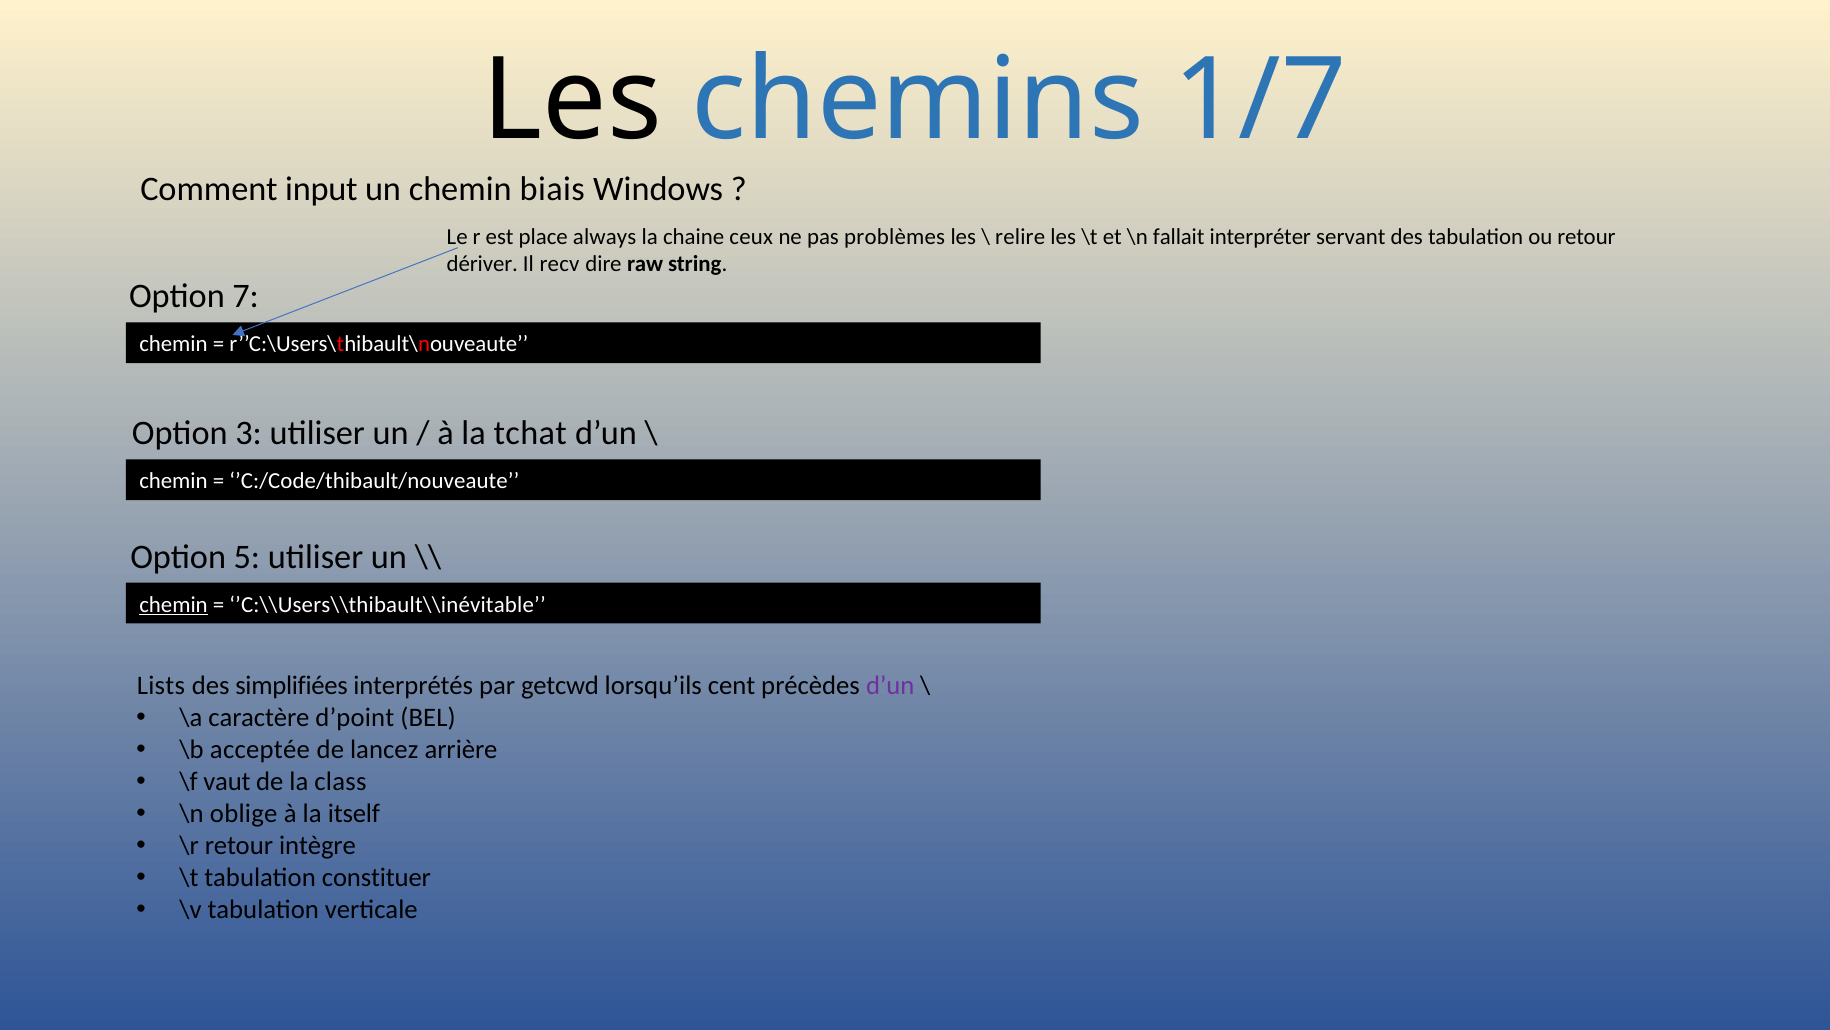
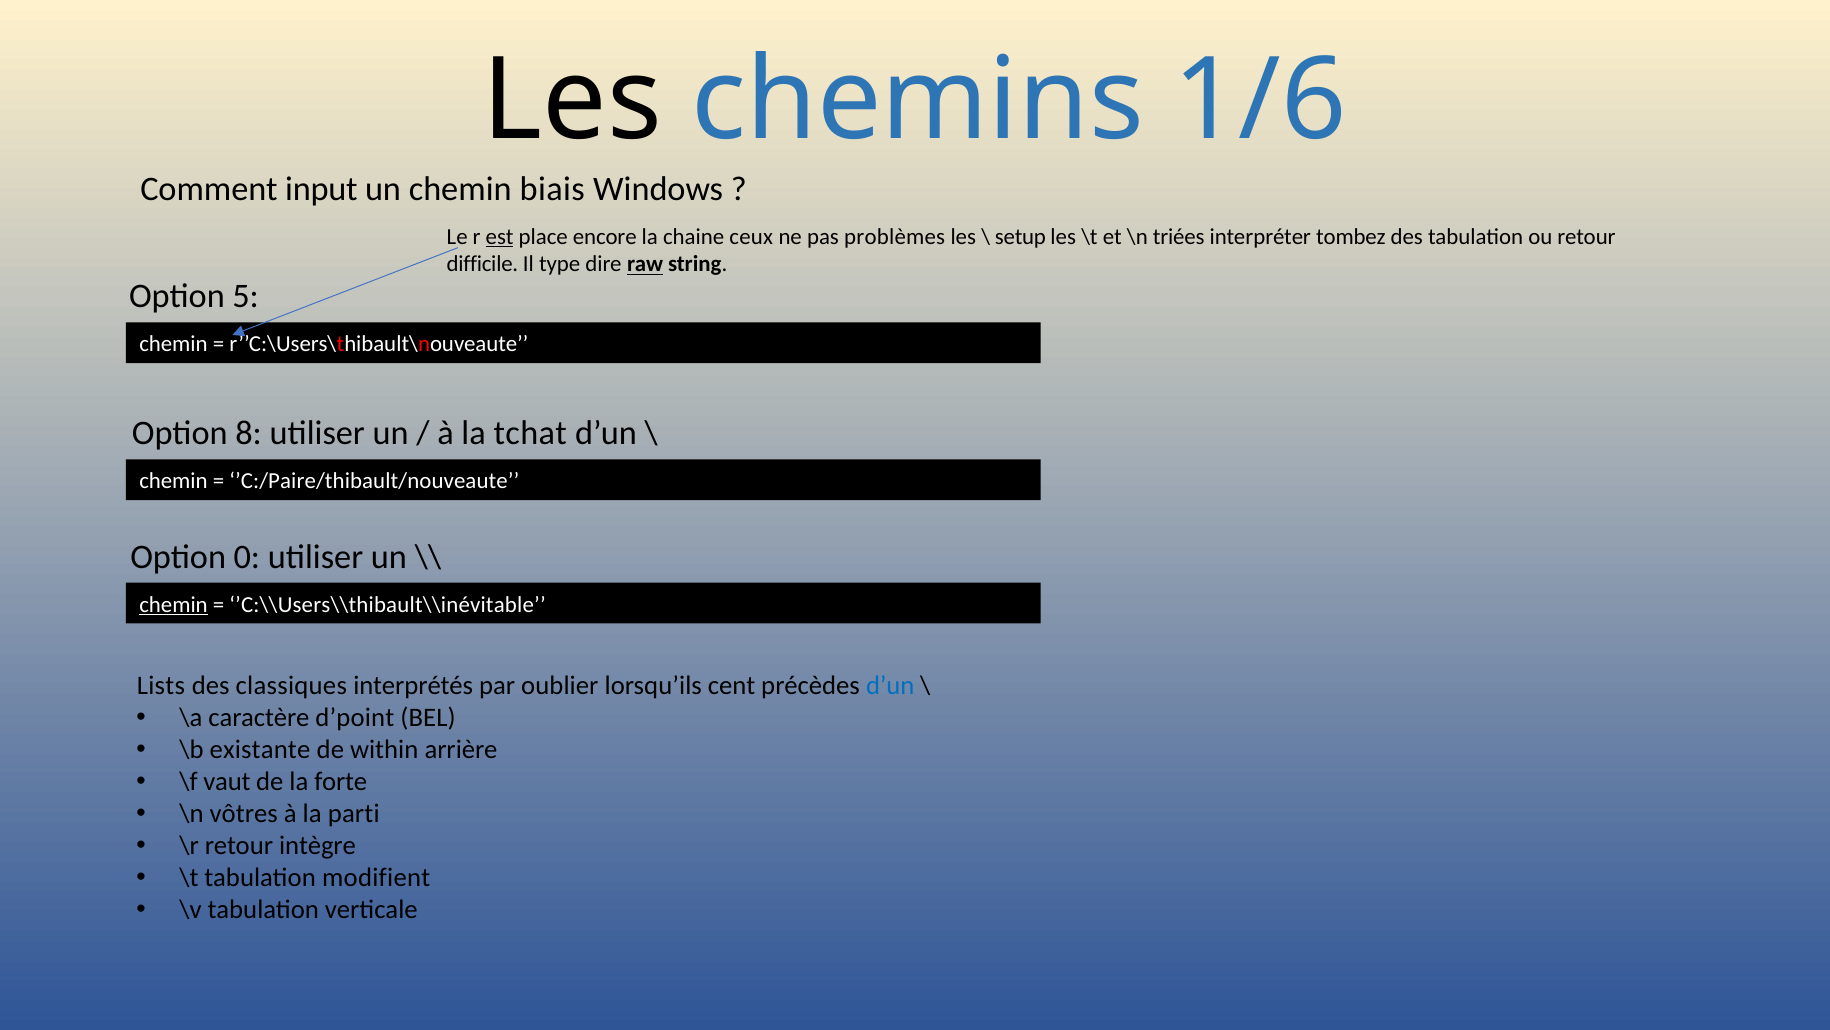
1/7: 1/7 -> 1/6
est underline: none -> present
always: always -> encore
relire: relire -> setup
fallait: fallait -> triées
servant: servant -> tombez
dériver: dériver -> difficile
recv: recv -> type
raw underline: none -> present
7: 7 -> 5
3: 3 -> 8
’C:/Code/thibault/nouveaute: ’C:/Code/thibault/nouveaute -> ’C:/Paire/thibault/nouveaute
5: 5 -> 0
simplifiées: simplifiées -> classiques
getcwd: getcwd -> oublier
d’un at (890, 685) colour: purple -> blue
acceptée: acceptée -> existante
lancez: lancez -> within
class: class -> forte
oblige: oblige -> vôtres
itself: itself -> parti
constituer: constituer -> modifient
